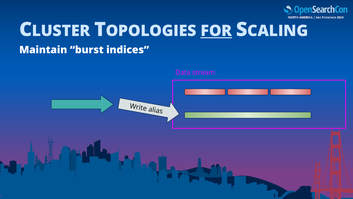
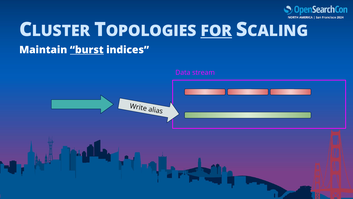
burst underline: none -> present
